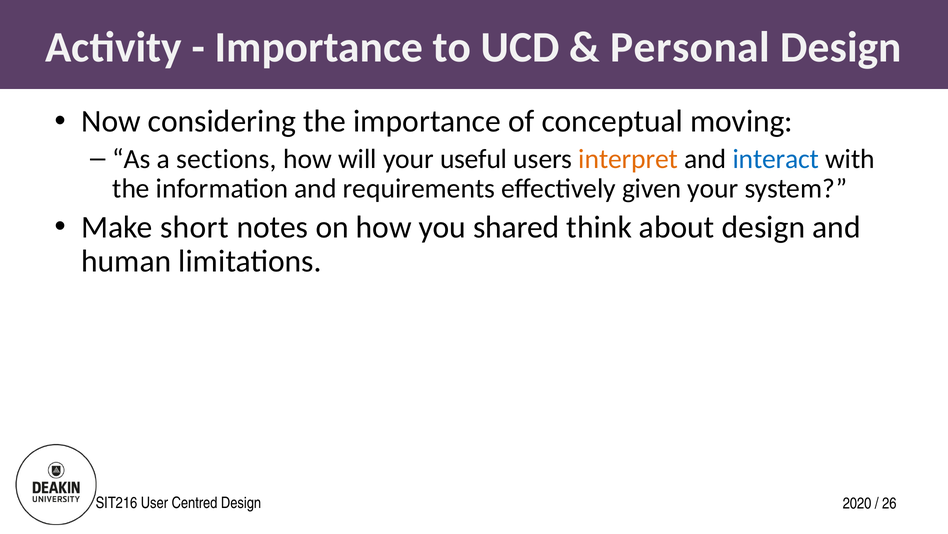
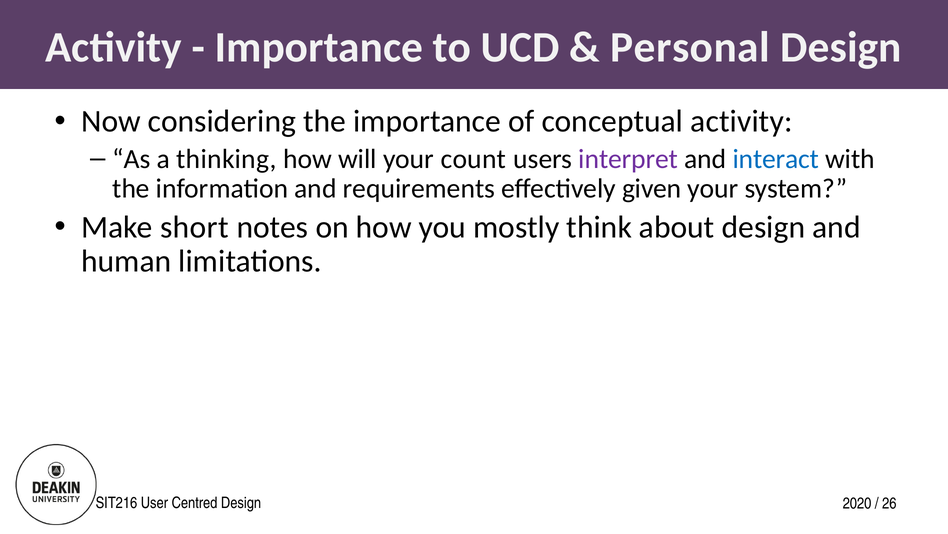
conceptual moving: moving -> activity
sections: sections -> thinking
useful: useful -> count
interpret colour: orange -> purple
shared: shared -> mostly
